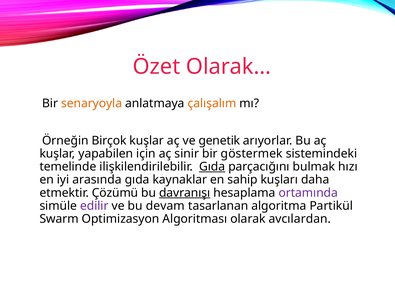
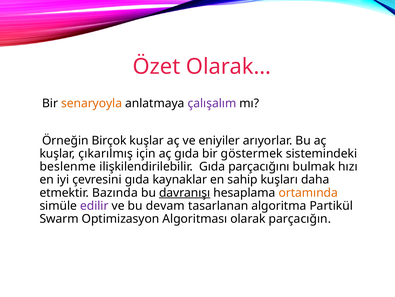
çalışalım colour: orange -> purple
genetik: genetik -> eniyiler
yapabilen: yapabilen -> çıkarılmış
aç sinir: sinir -> gıda
temelinde: temelinde -> beslenme
Gıda at (212, 166) underline: present -> none
arasında: arasında -> çevresini
Çözümü: Çözümü -> Bazında
ortamında colour: purple -> orange
avcılardan: avcılardan -> parçacığın
